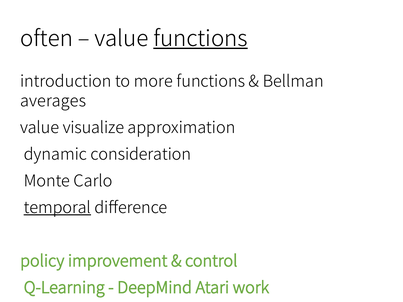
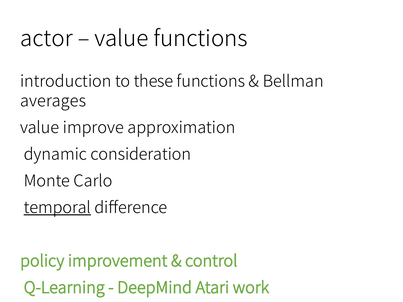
often: often -> actor
functions at (200, 39) underline: present -> none
more: more -> these
visualize: visualize -> improve
